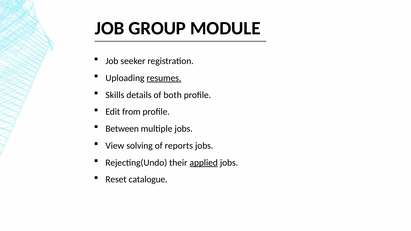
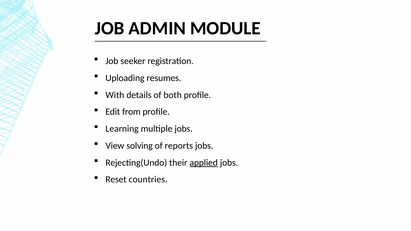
GROUP: GROUP -> ADMIN
resumes underline: present -> none
Skills: Skills -> With
Between: Between -> Learning
catalogue: catalogue -> countries
